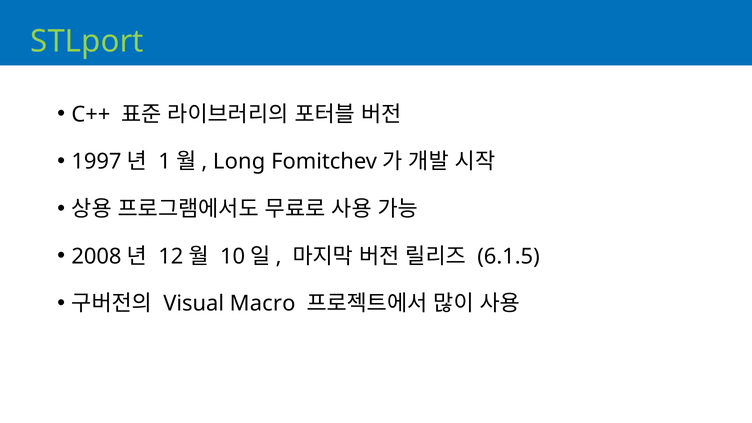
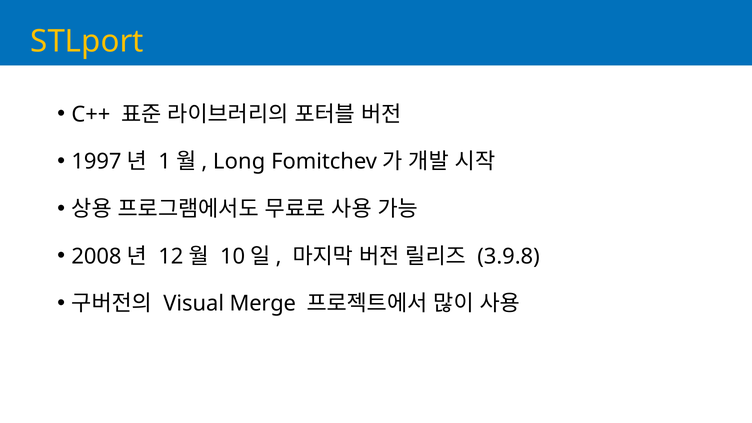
STLport colour: light green -> yellow
6.1.5: 6.1.5 -> 3.9.8
Macro: Macro -> Merge
